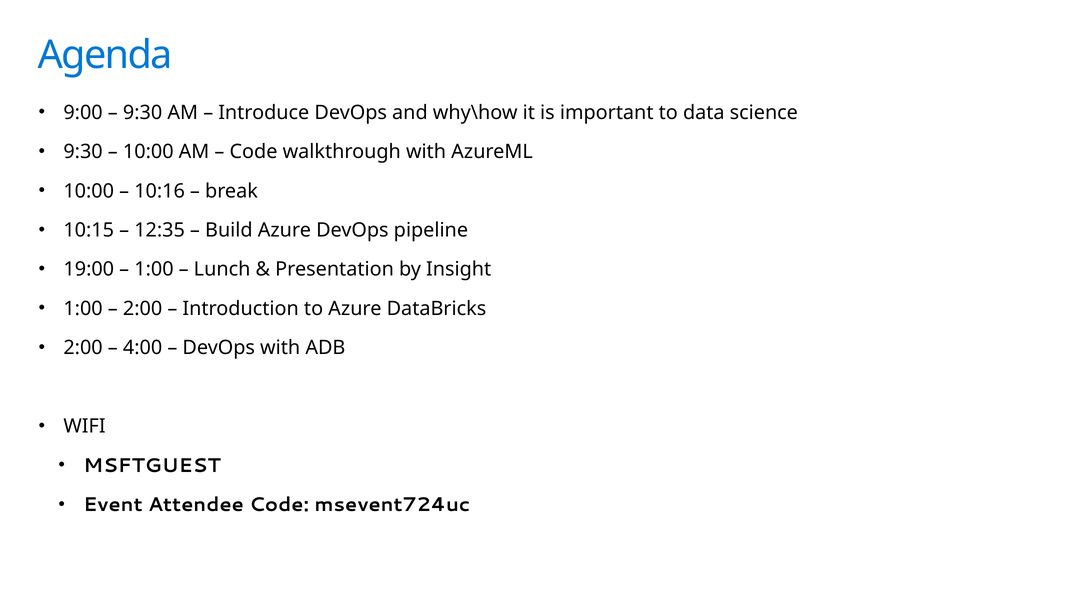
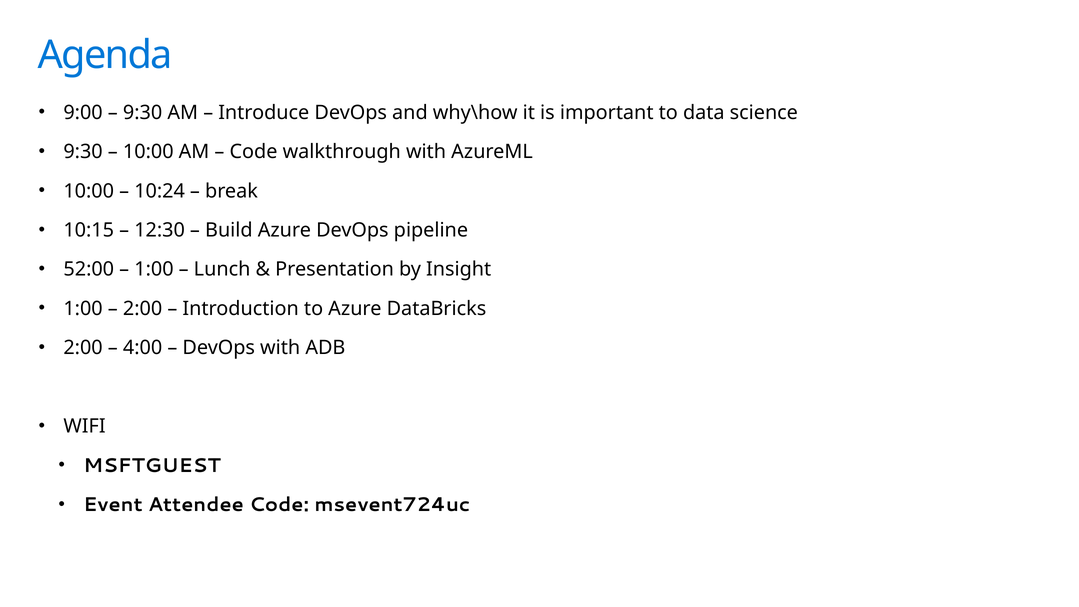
10:16: 10:16 -> 10:24
12:35: 12:35 -> 12:30
19:00: 19:00 -> 52:00
